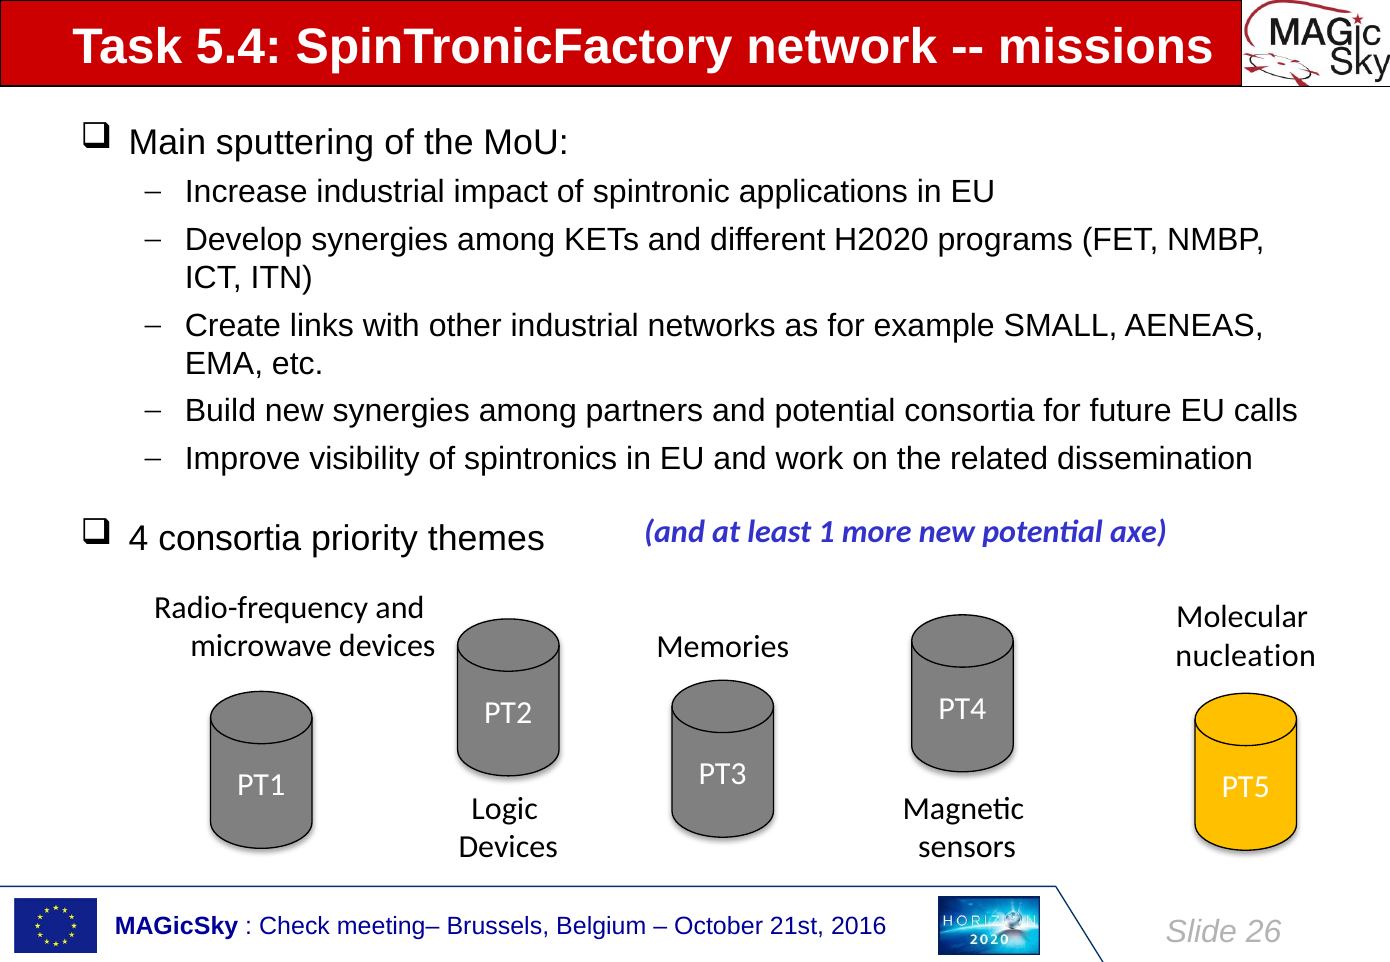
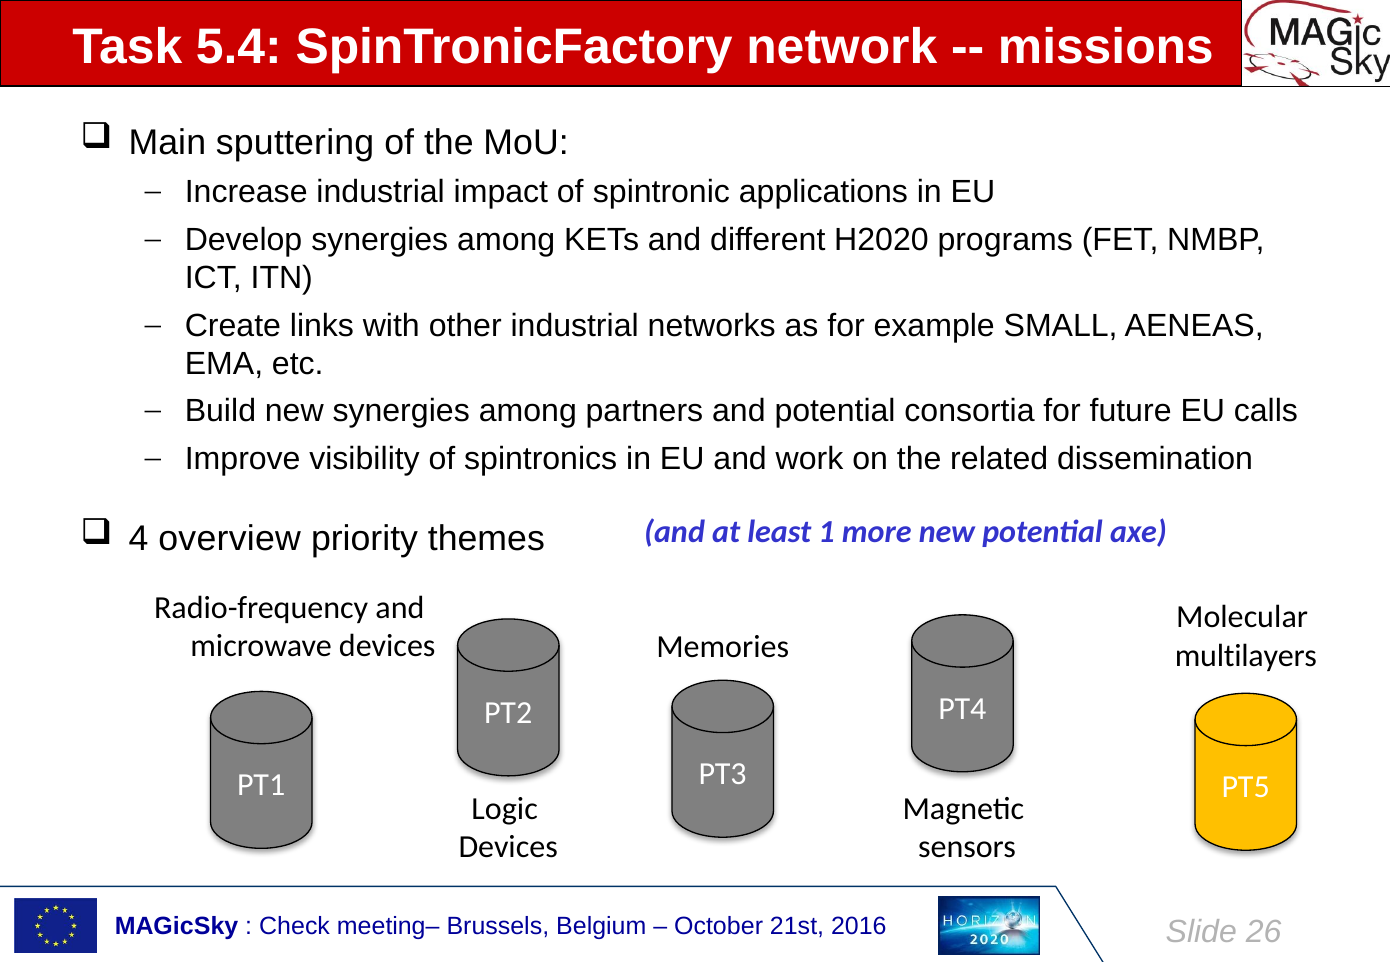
4 consortia: consortia -> overview
nucleation: nucleation -> multilayers
